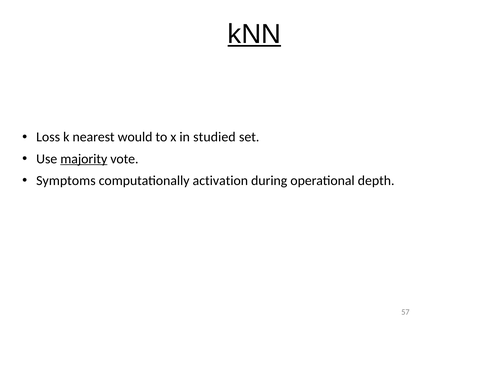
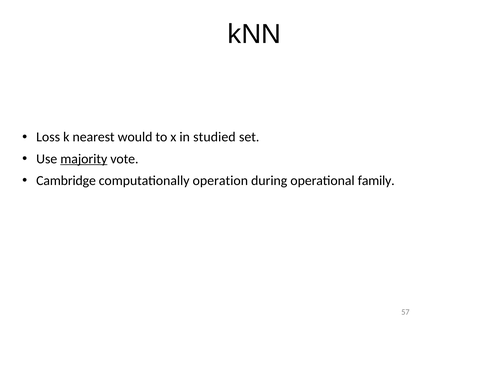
kNN underline: present -> none
Symptoms: Symptoms -> Cambridge
activation: activation -> operation
depth: depth -> family
